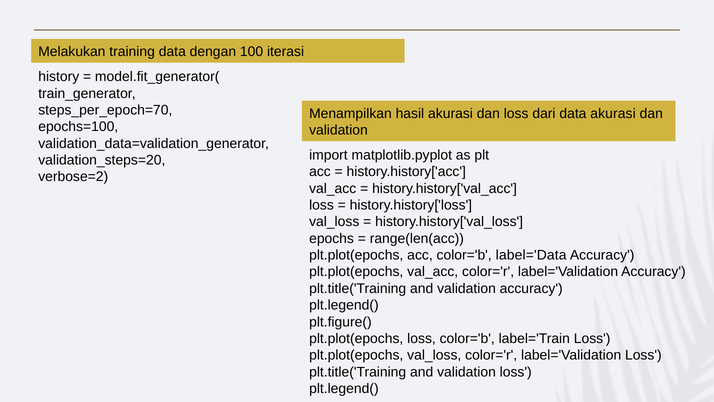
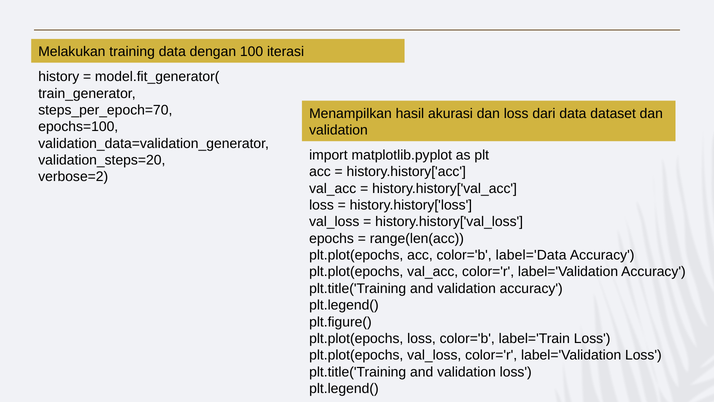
data akurasi: akurasi -> dataset
